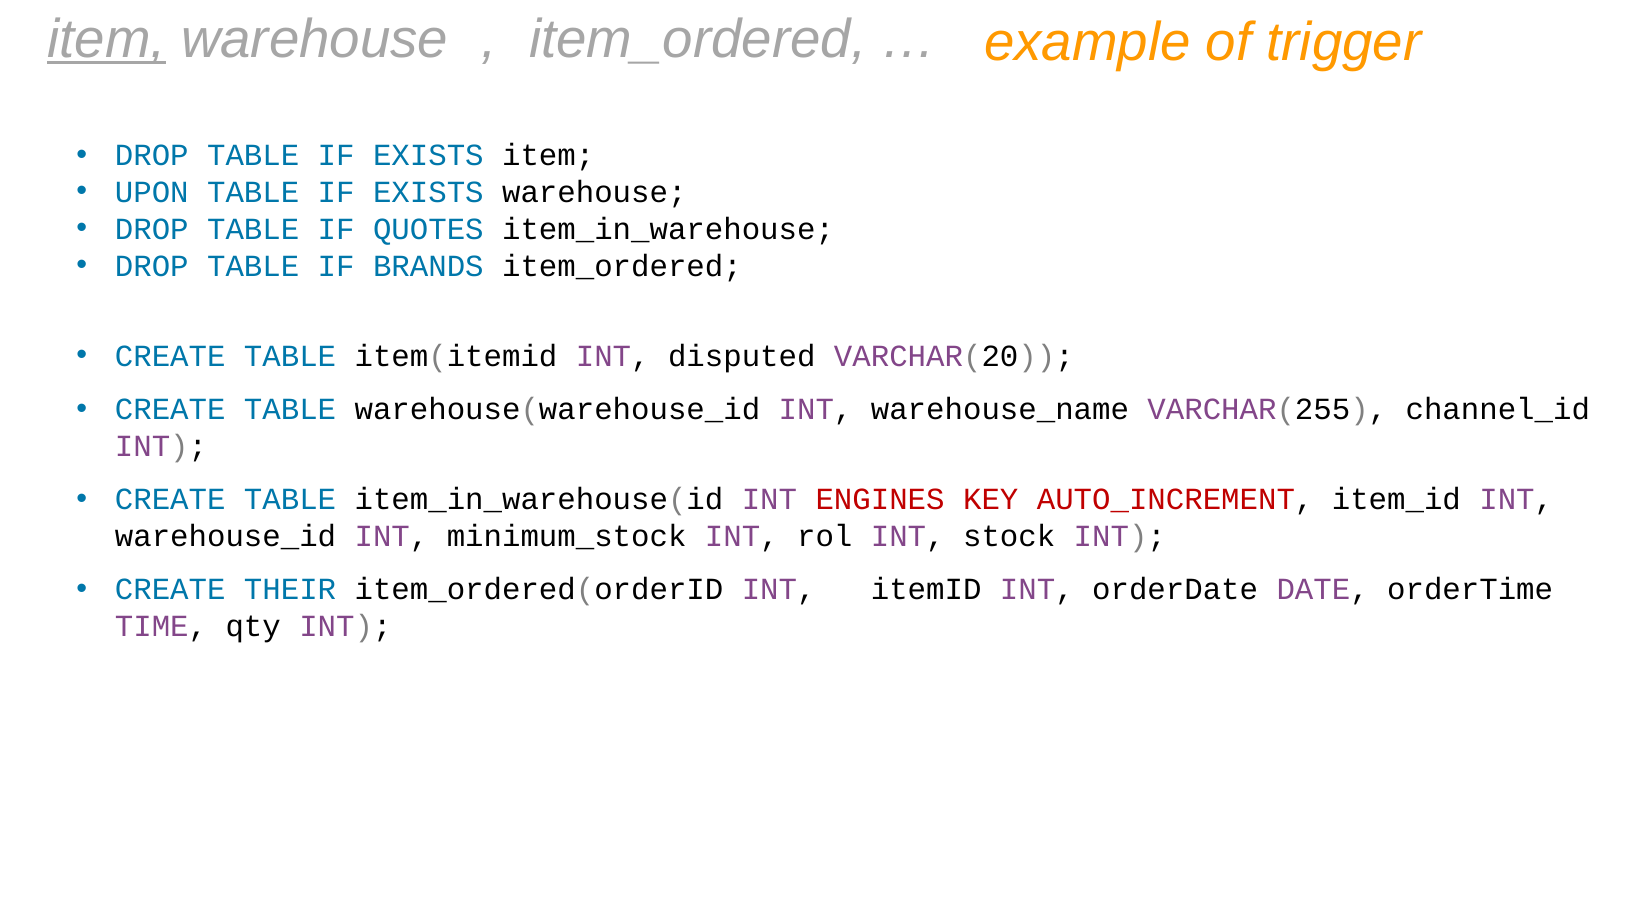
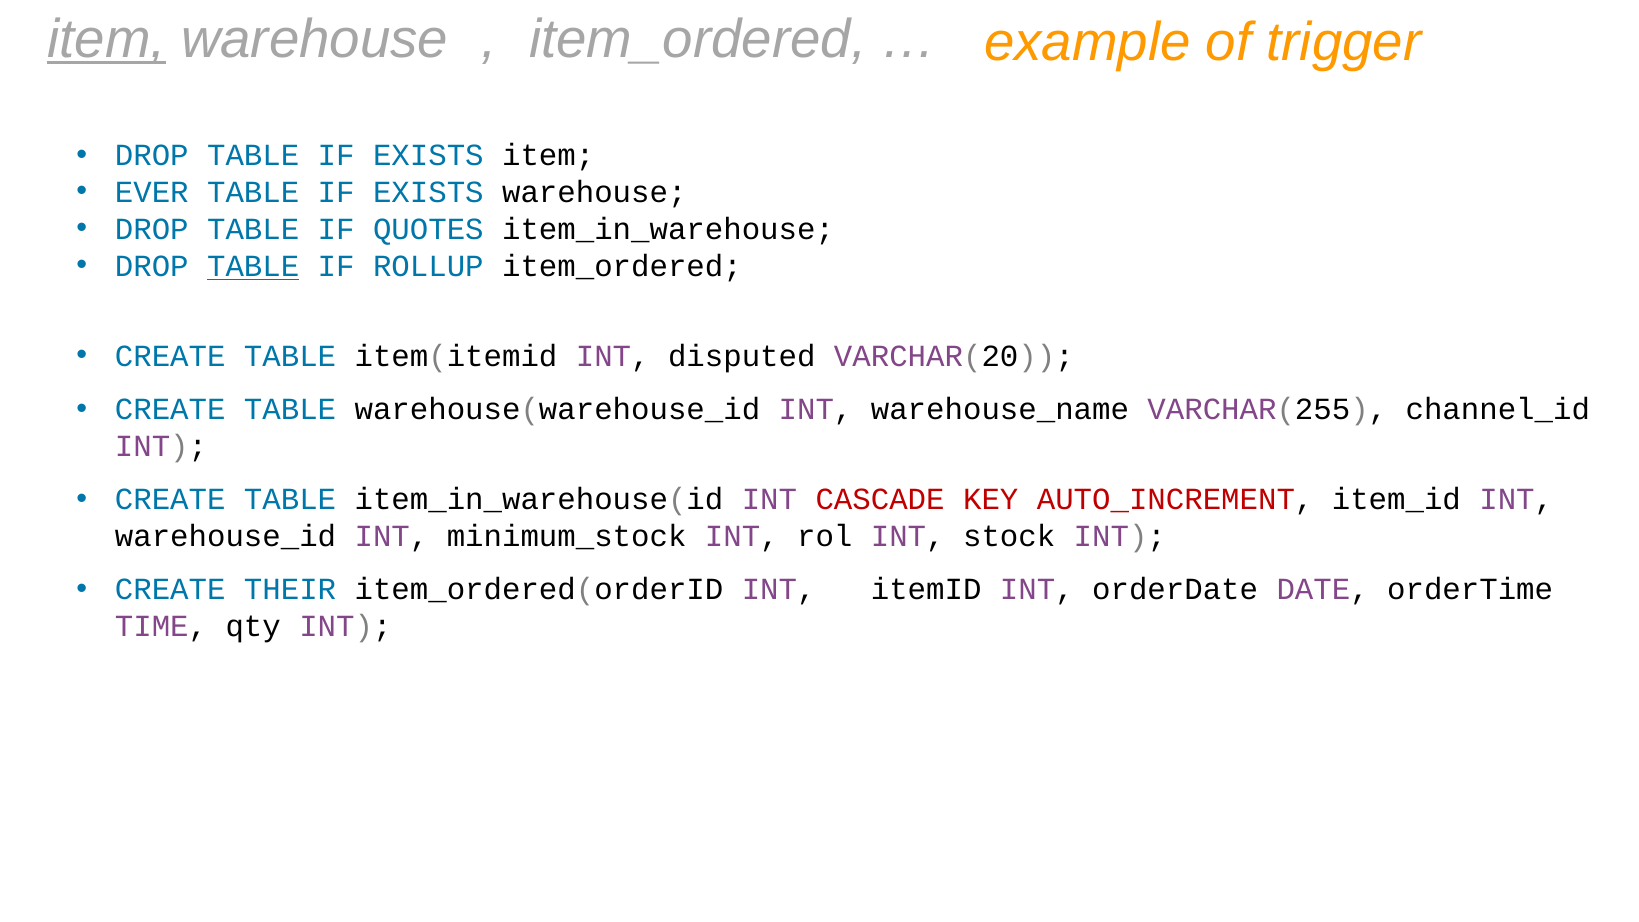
UPON: UPON -> EVER
TABLE at (253, 266) underline: none -> present
BRANDS: BRANDS -> ROLLUP
ENGINES: ENGINES -> CASCADE
